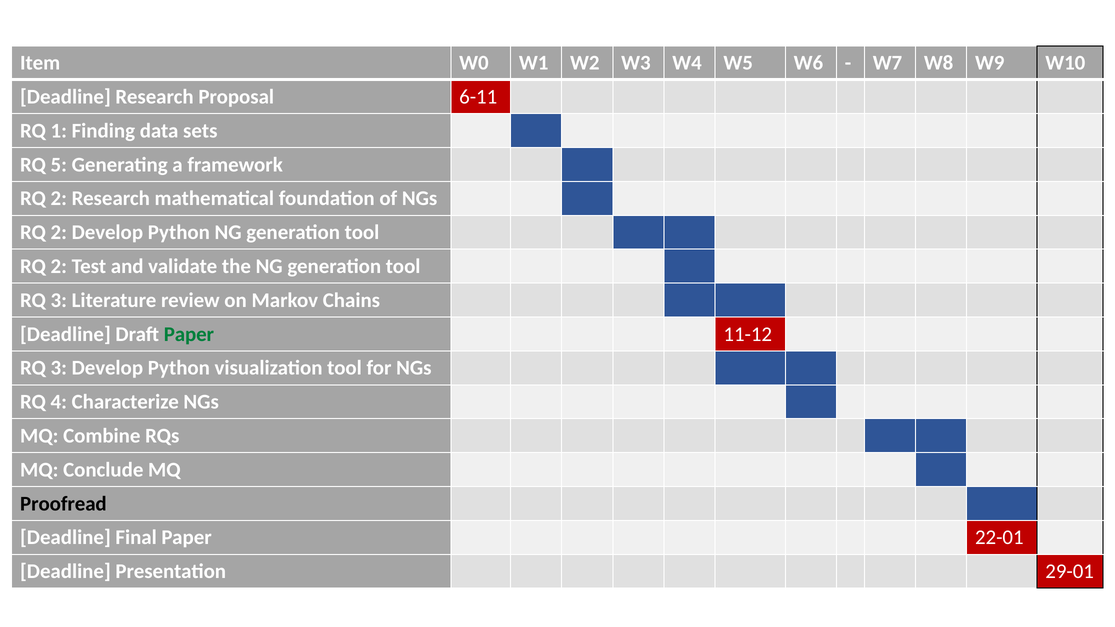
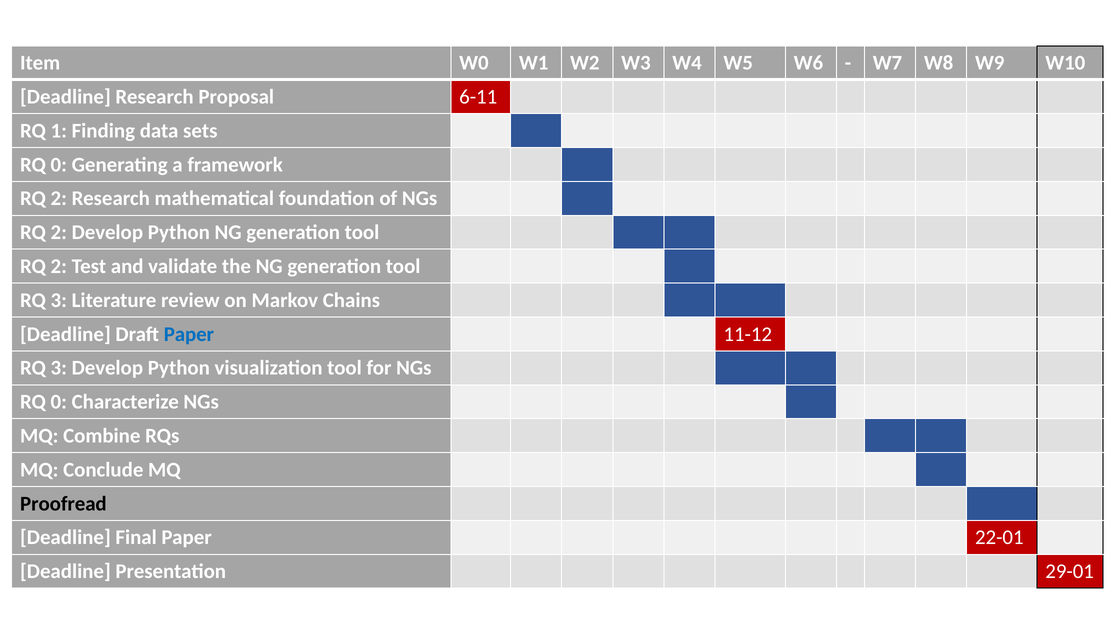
5 at (59, 165): 5 -> 0
Paper at (189, 334) colour: green -> blue
4 at (59, 402): 4 -> 0
